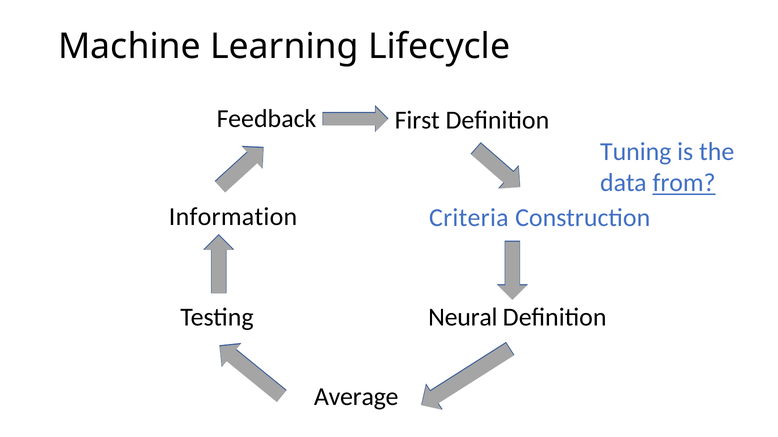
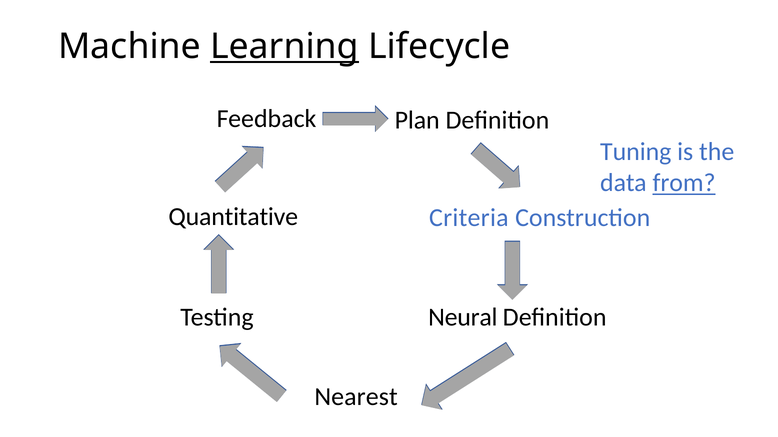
Learning underline: none -> present
First: First -> Plan
Information: Information -> Quantitative
Average: Average -> Nearest
